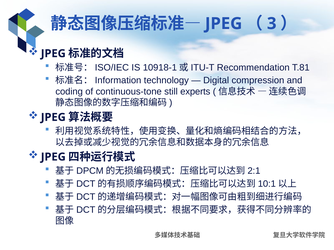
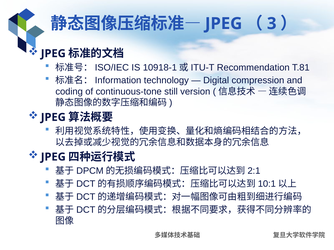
experts: experts -> version
